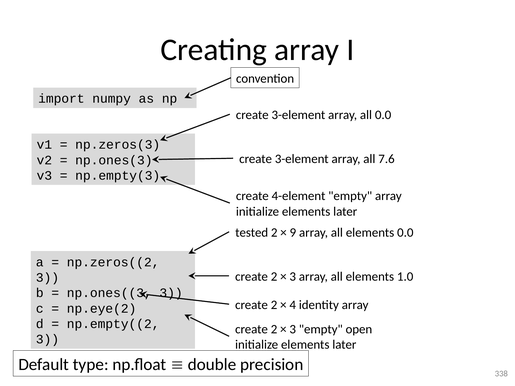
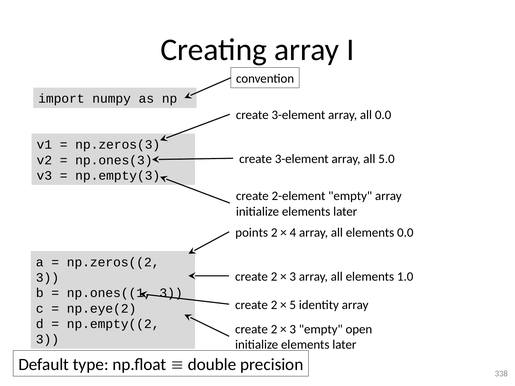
7.6: 7.6 -> 5.0
4-element: 4-element -> 2-element
tested: tested -> points
9: 9 -> 4
np.ones((3: np.ones((3 -> np.ones((1
4: 4 -> 5
